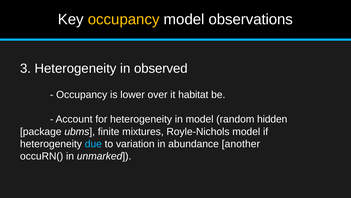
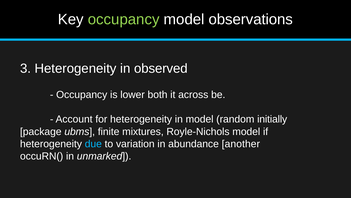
occupancy at (124, 19) colour: yellow -> light green
over: over -> both
habitat: habitat -> across
hidden: hidden -> initially
